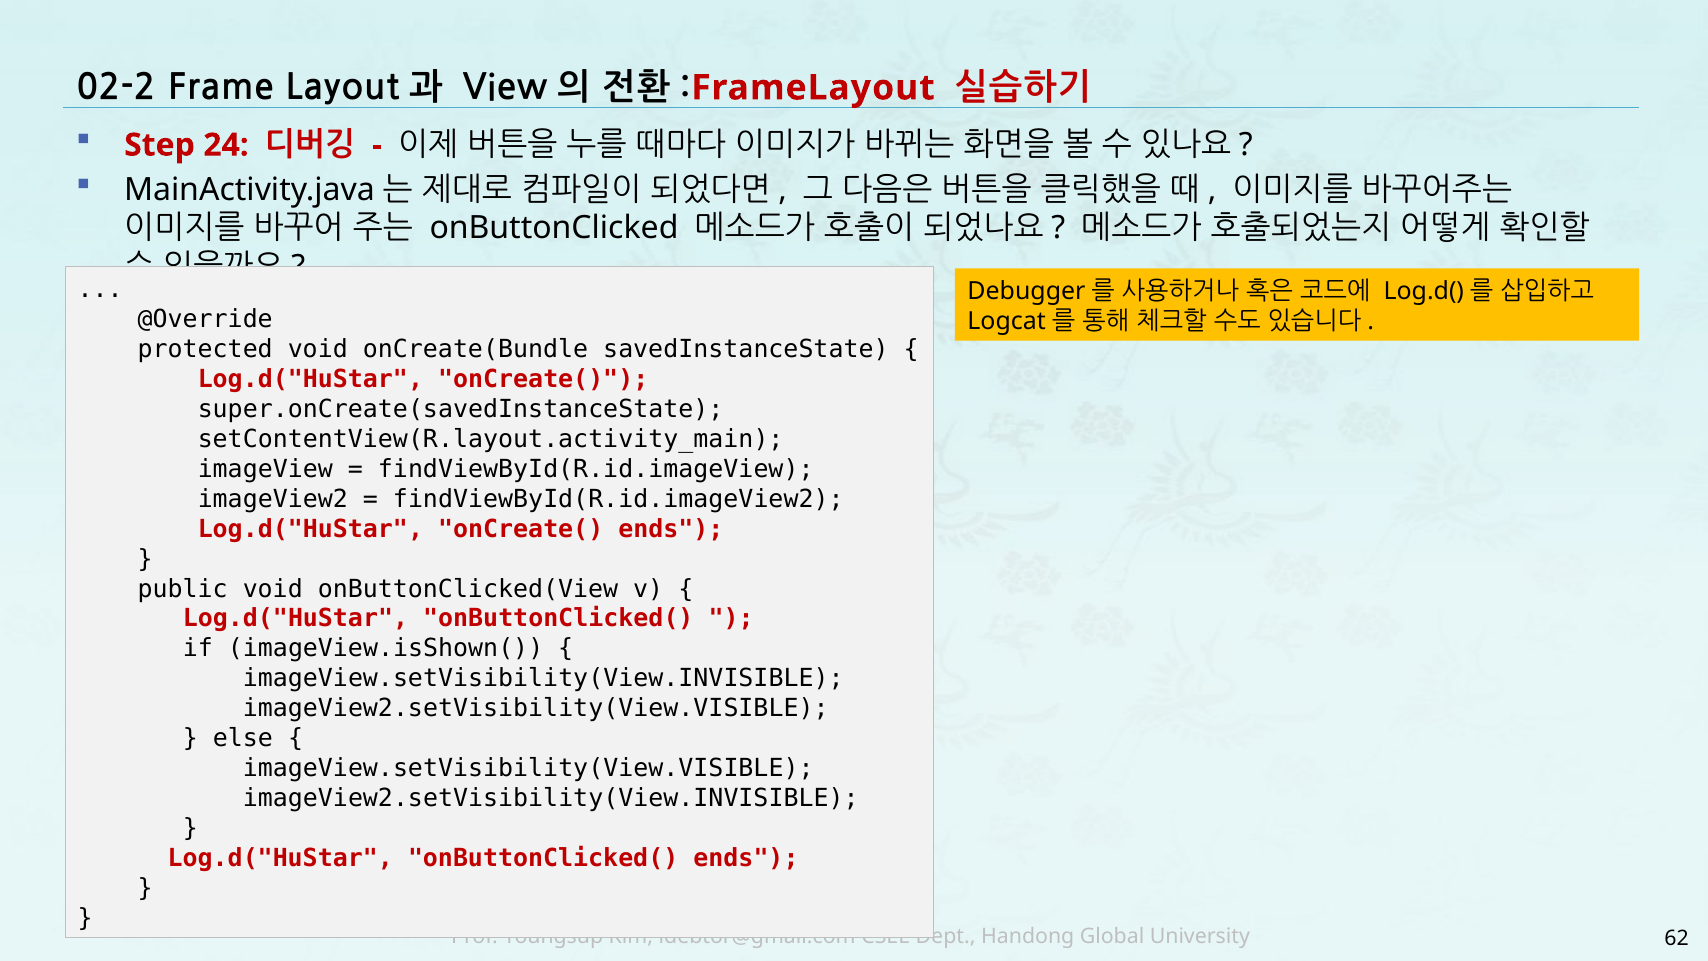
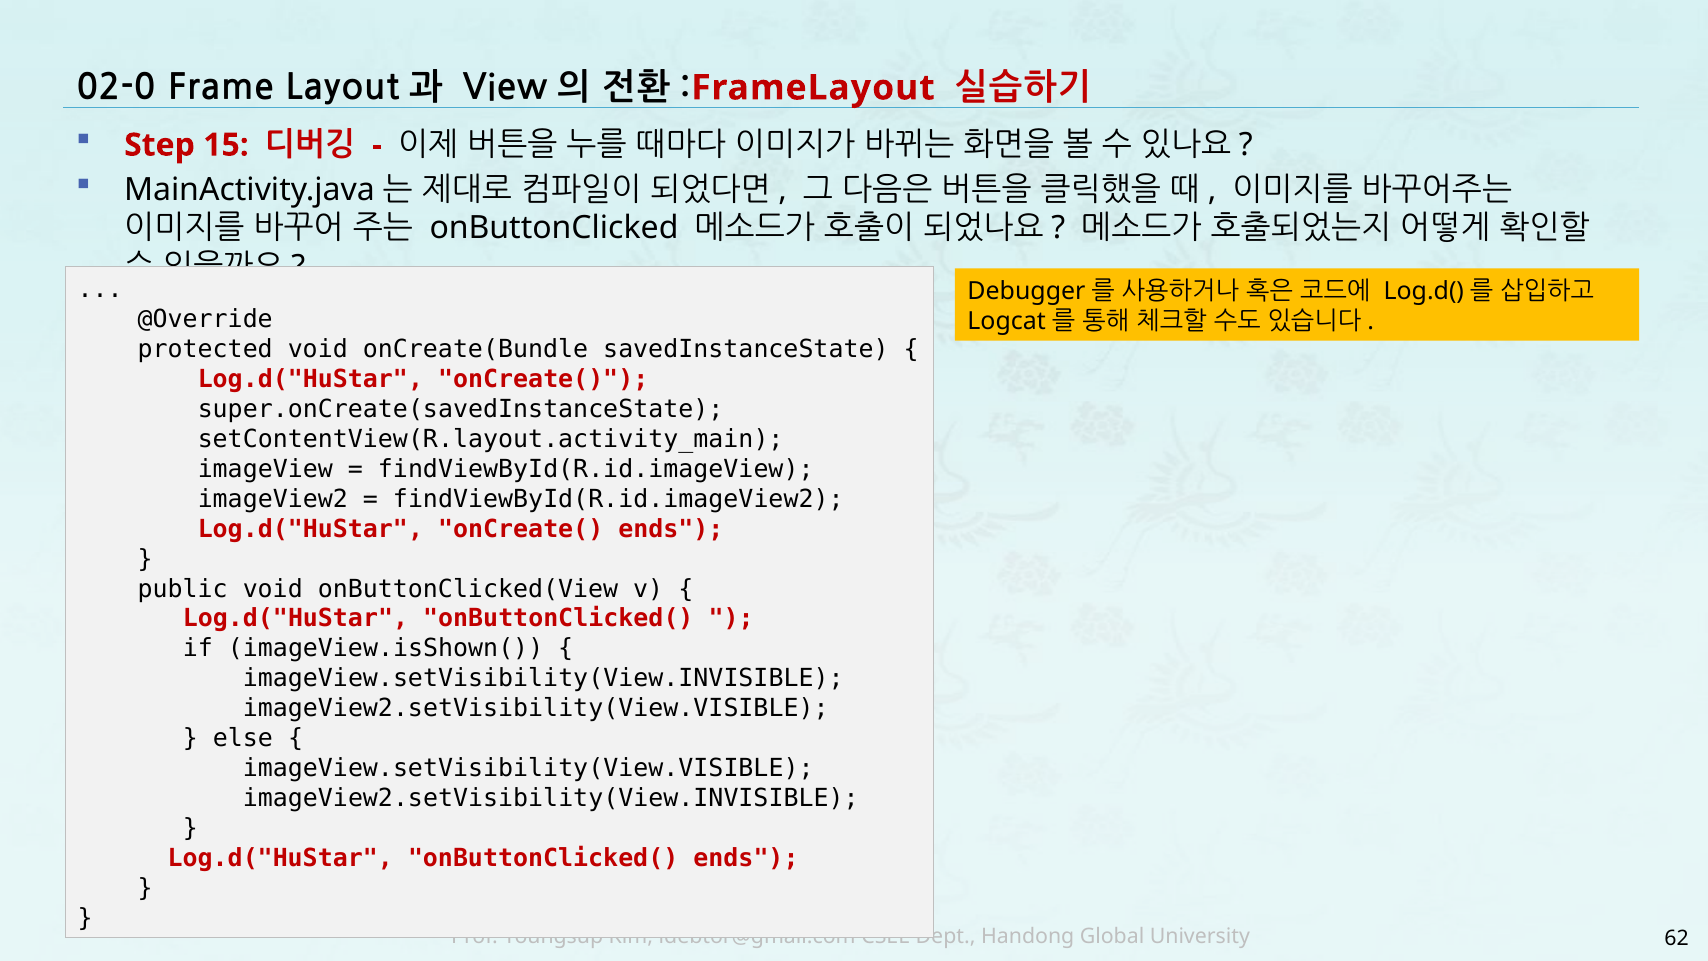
02-2: 02-2 -> 02-0
24: 24 -> 15
